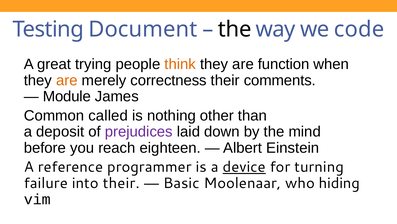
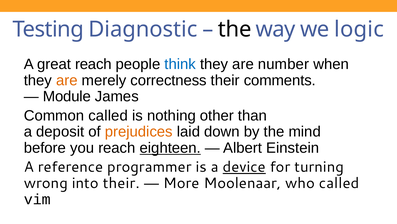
Document: Document -> Diagnostic
code: code -> logic
great trying: trying -> reach
think colour: orange -> blue
function: function -> number
prejudices colour: purple -> orange
eighteen underline: none -> present
failure: failure -> wrong
Basic: Basic -> More
who hiding: hiding -> called
